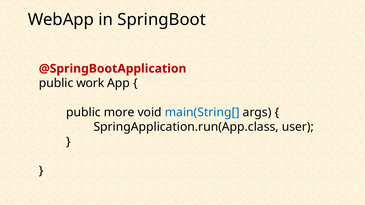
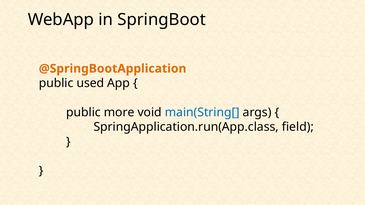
@SpringBootApplication colour: red -> orange
work: work -> used
user: user -> field
